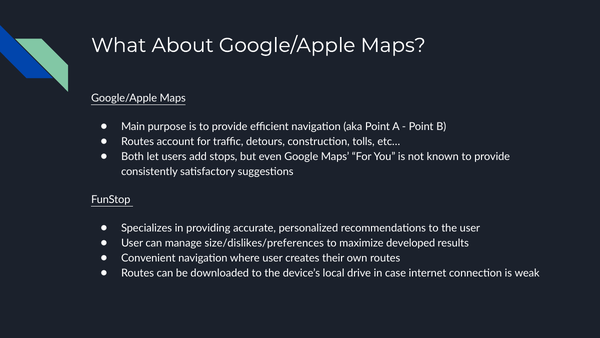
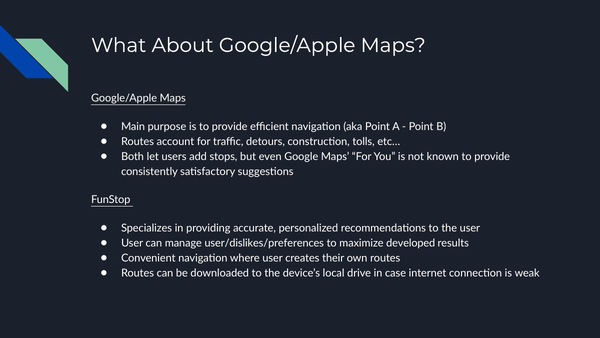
size/dislikes/preferences: size/dislikes/preferences -> user/dislikes/preferences
